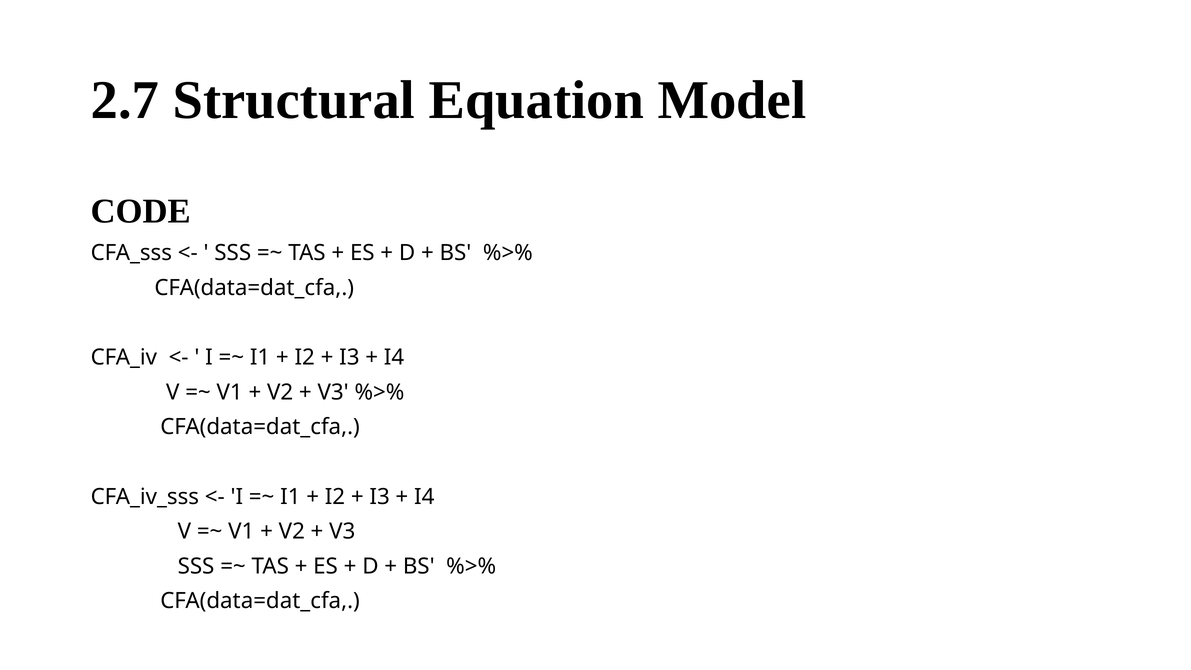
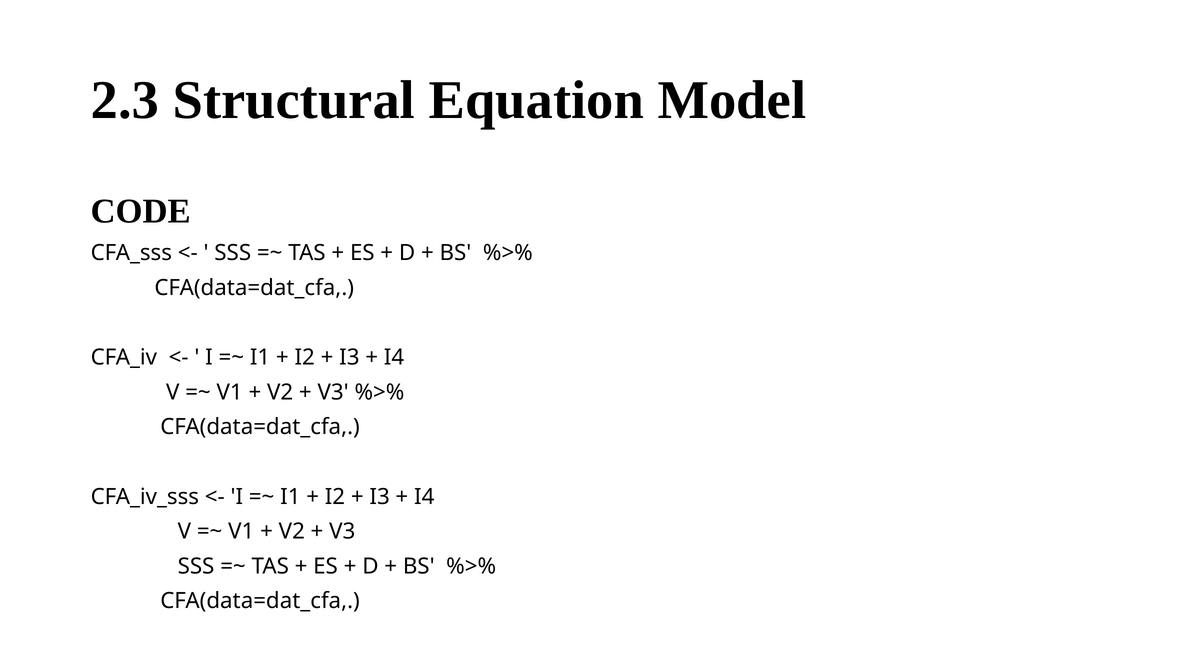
2.7: 2.7 -> 2.3
